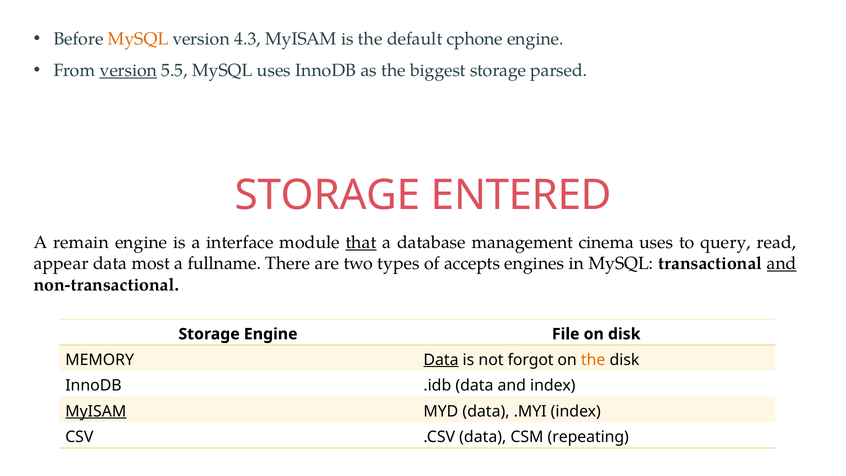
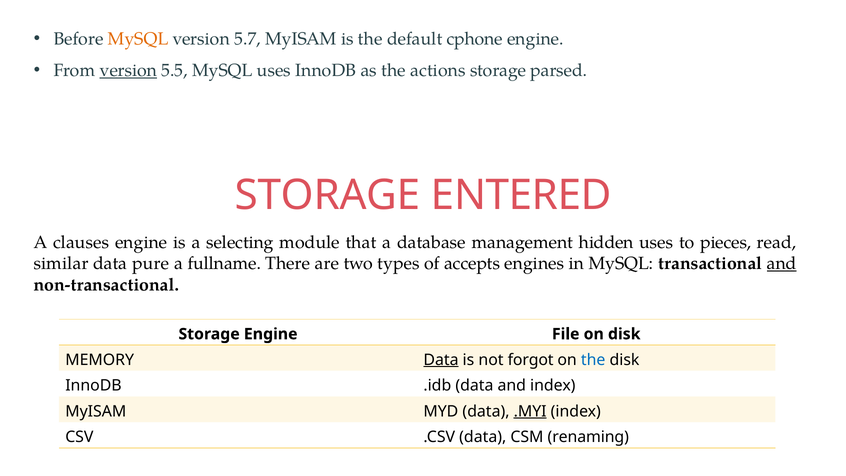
4.3: 4.3 -> 5.7
biggest: biggest -> actions
remain: remain -> clauses
interface: interface -> selecting
that underline: present -> none
cinema: cinema -> hidden
query: query -> pieces
appear: appear -> similar
most: most -> pure
the at (593, 360) colour: orange -> blue
MyISAM at (96, 411) underline: present -> none
.MYI underline: none -> present
repeating: repeating -> renaming
